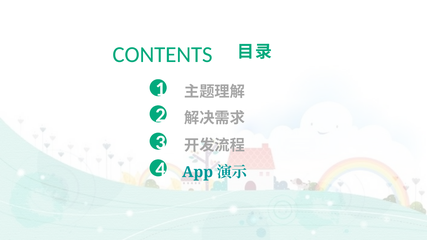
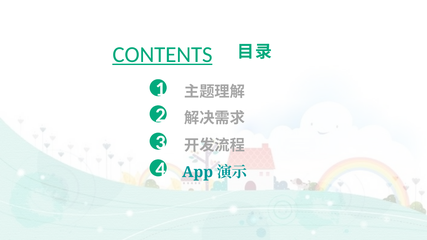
CONTENTS underline: none -> present
